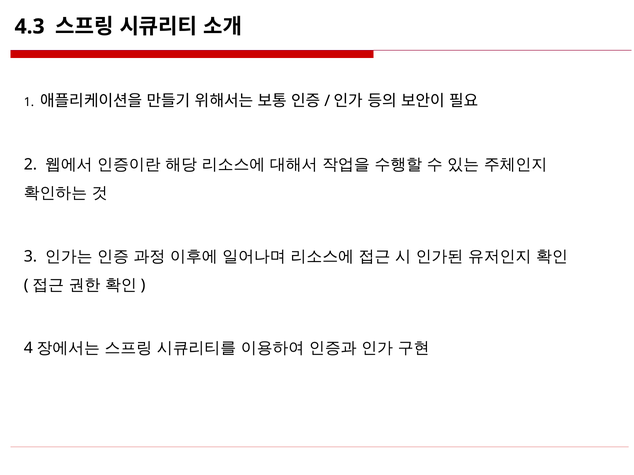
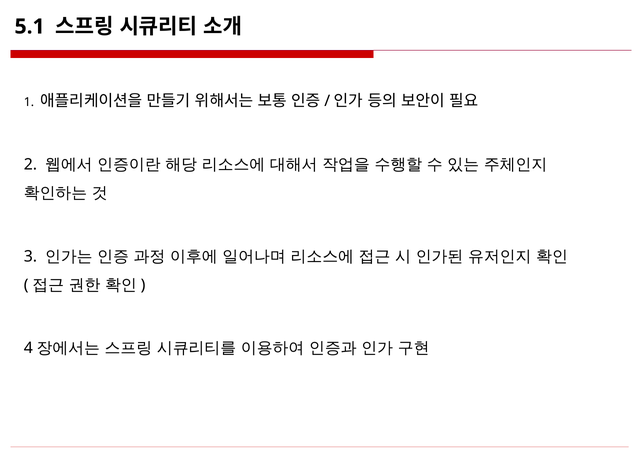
4.3: 4.3 -> 5.1
